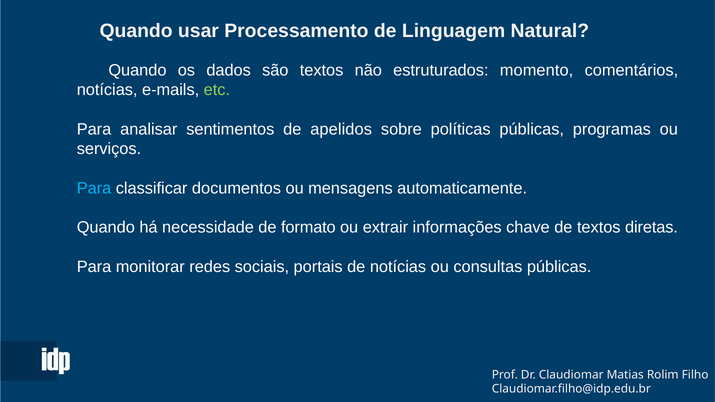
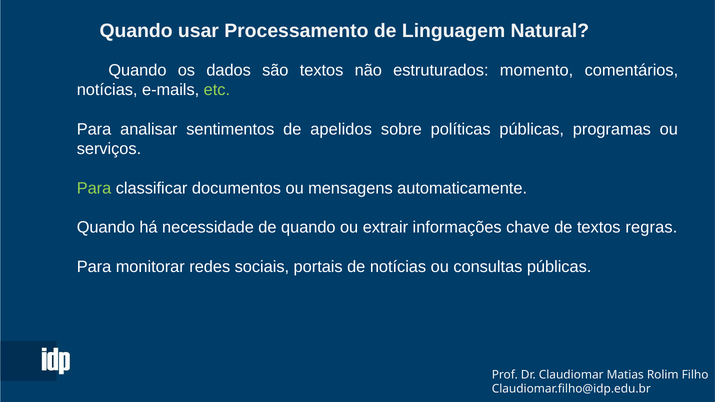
Para at (94, 188) colour: light blue -> light green
de formato: formato -> quando
diretas: diretas -> regras
